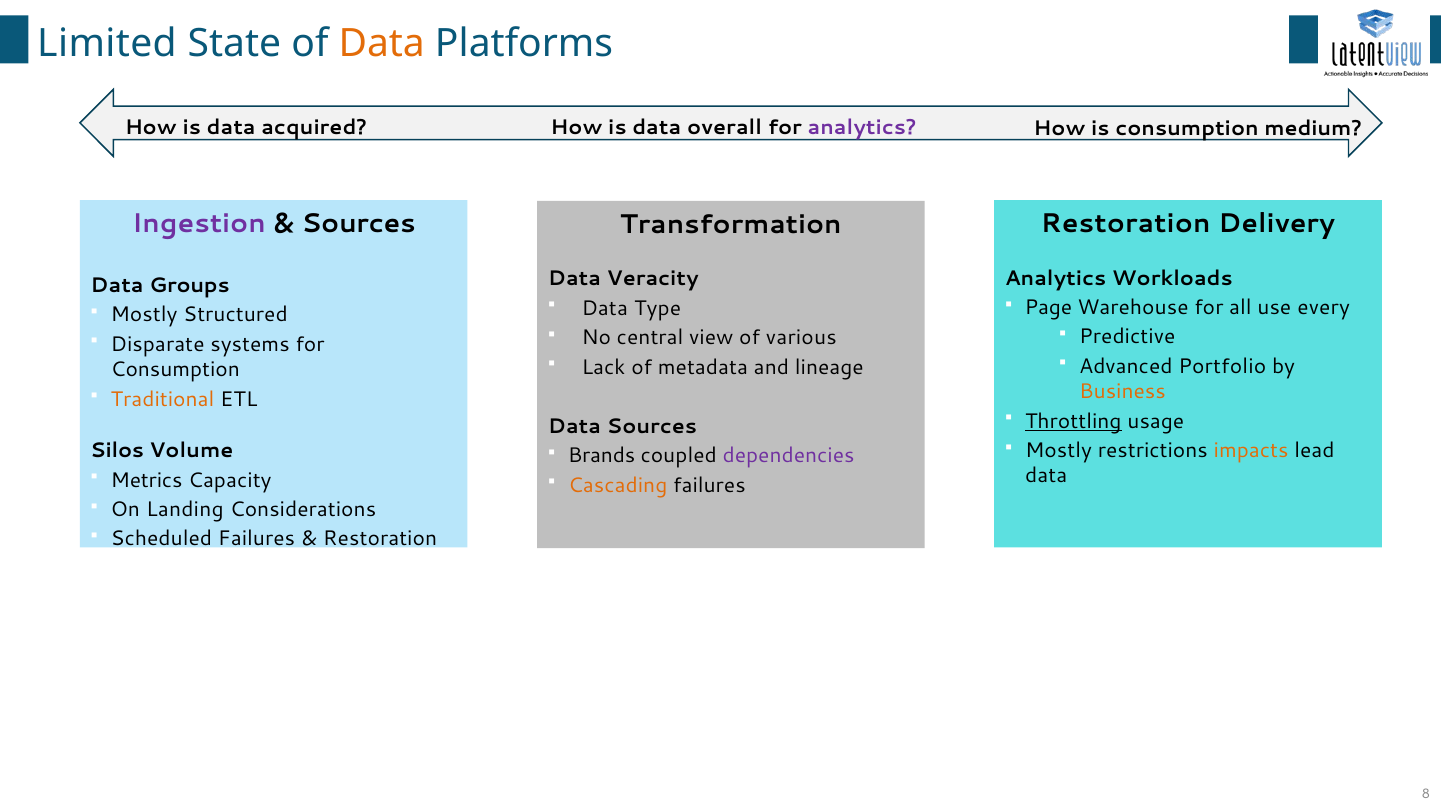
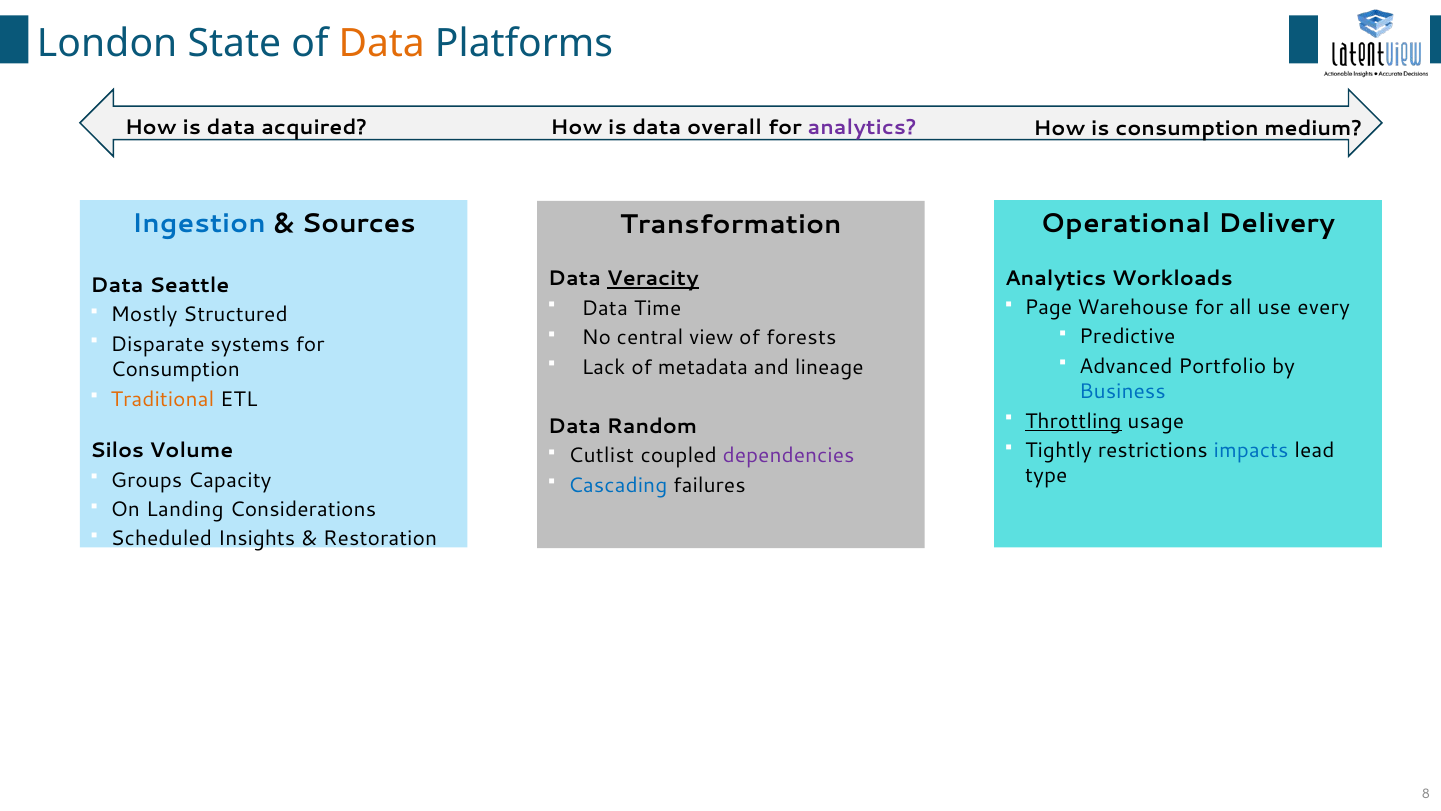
Limited: Limited -> London
Ingestion colour: purple -> blue
Restoration at (1126, 223): Restoration -> Operational
Veracity underline: none -> present
Groups: Groups -> Seattle
Type: Type -> Time
various: various -> forests
Business colour: orange -> blue
Data Sources: Sources -> Random
Mostly at (1059, 450): Mostly -> Tightly
impacts colour: orange -> blue
Brands: Brands -> Cutlist
data at (1046, 476): data -> type
Metrics: Metrics -> Groups
Cascading colour: orange -> blue
Scheduled Failures: Failures -> Insights
